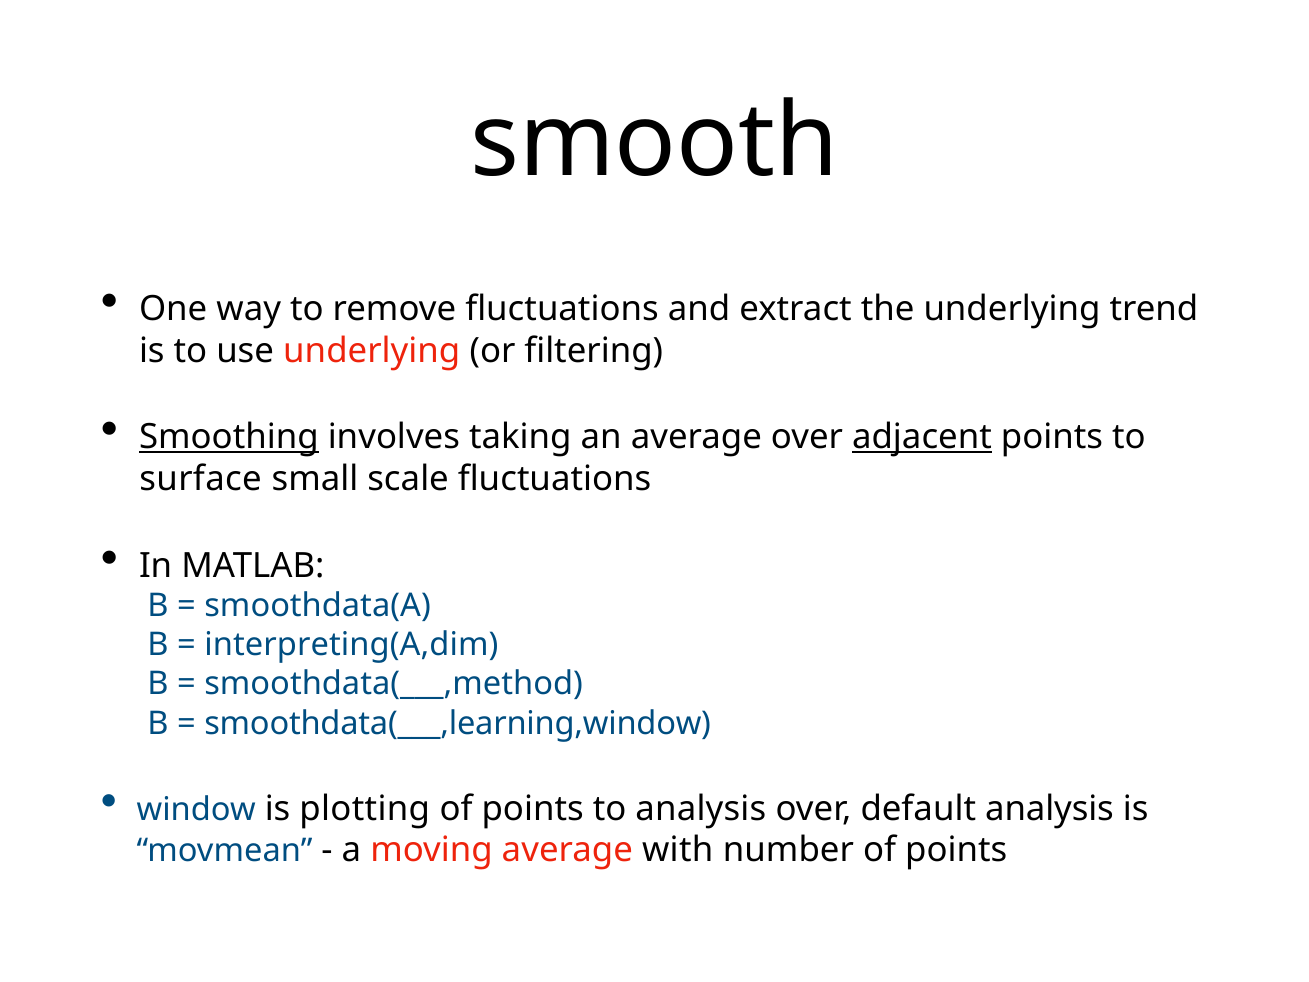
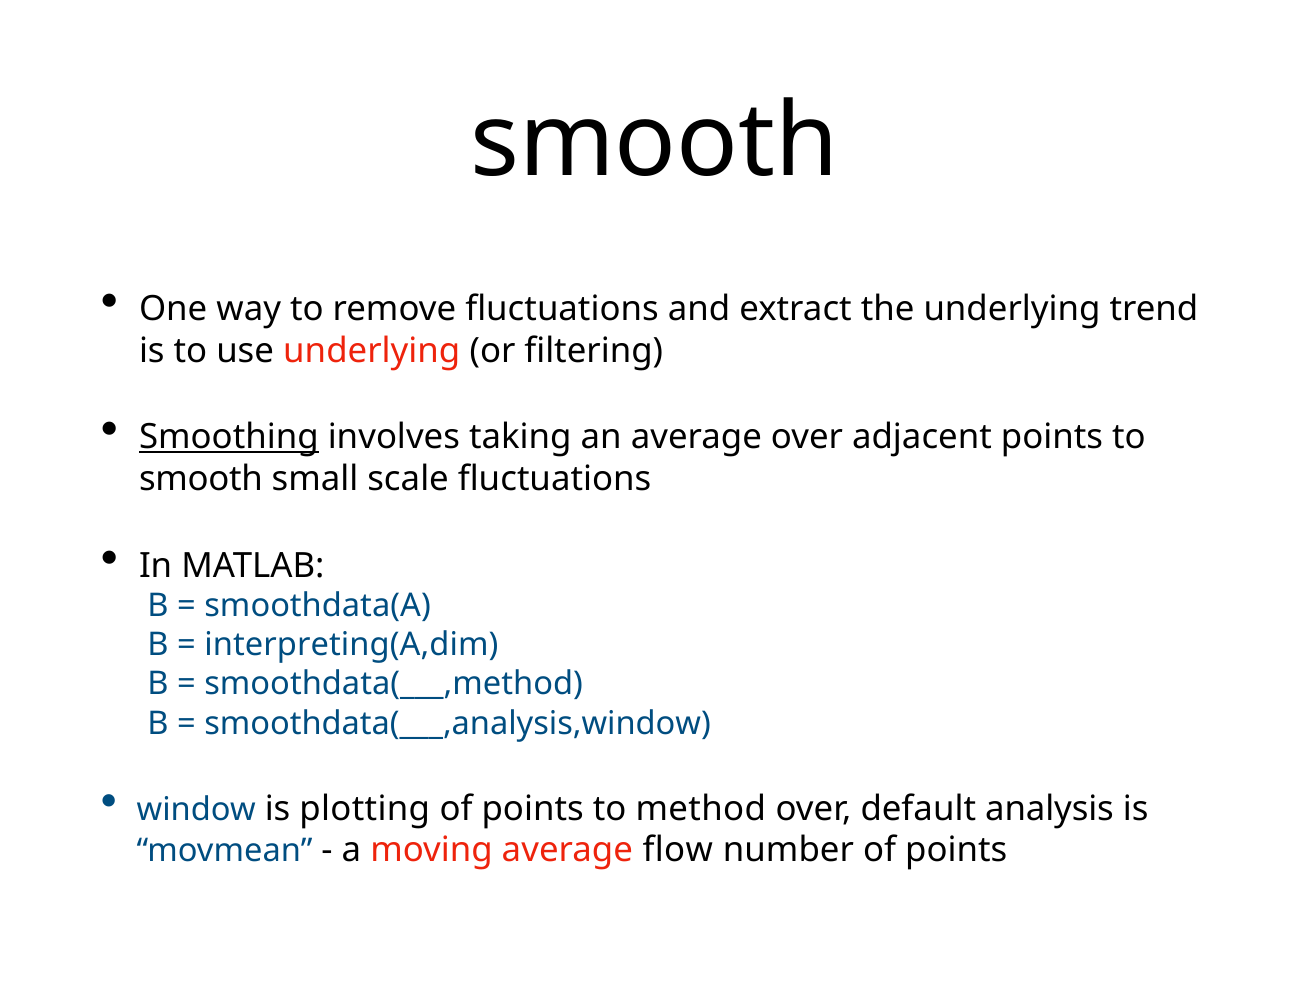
adjacent underline: present -> none
surface at (201, 479): surface -> smooth
smoothdata(___,learning,window: smoothdata(___,learning,window -> smoothdata(___,analysis,window
to analysis: analysis -> method
with: with -> flow
